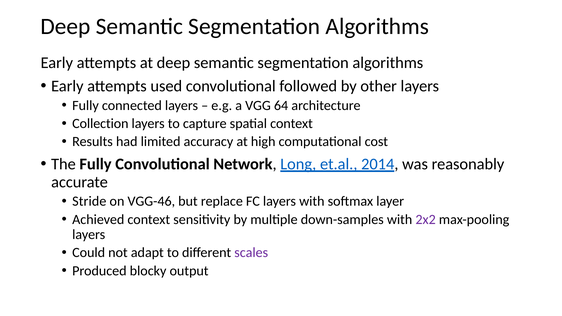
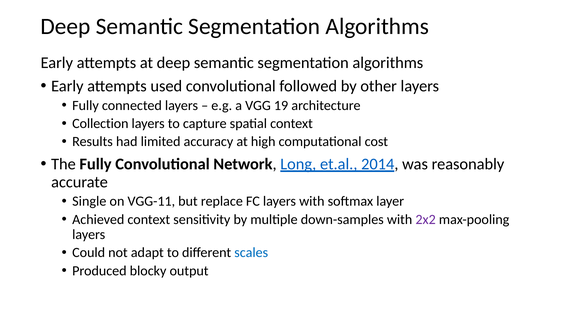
64: 64 -> 19
Stride: Stride -> Single
VGG-46: VGG-46 -> VGG-11
scales colour: purple -> blue
